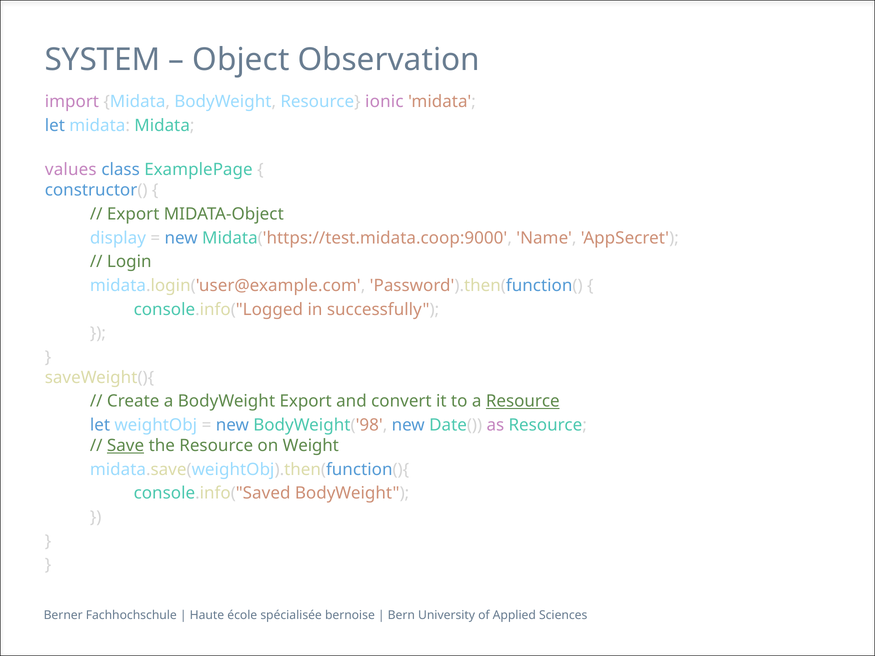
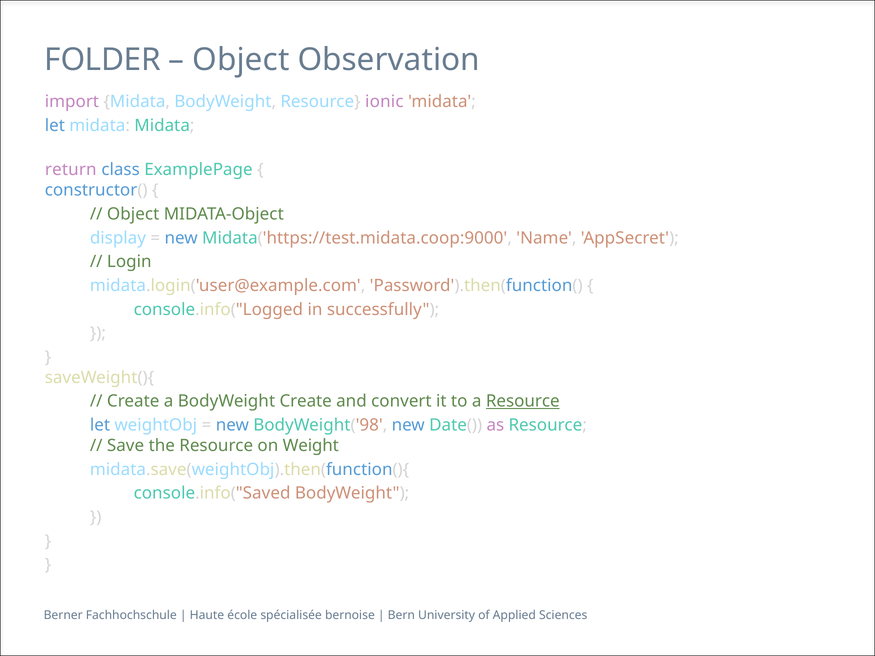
SYSTEM: SYSTEM -> FOLDER
values: values -> return
Export at (133, 214): Export -> Object
BodyWeight Export: Export -> Create
Save underline: present -> none
